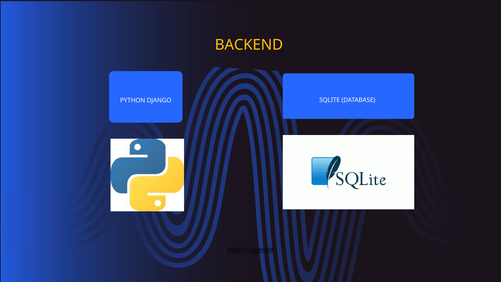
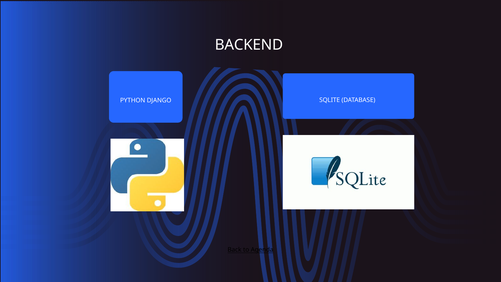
BACKEND colour: yellow -> white
